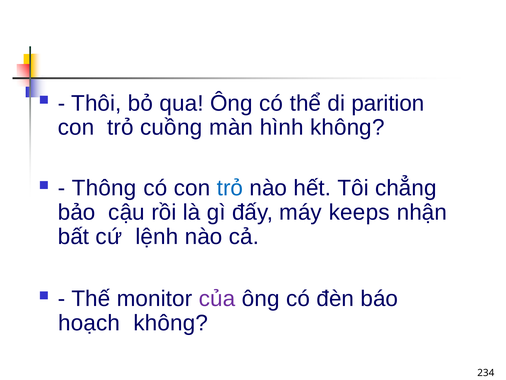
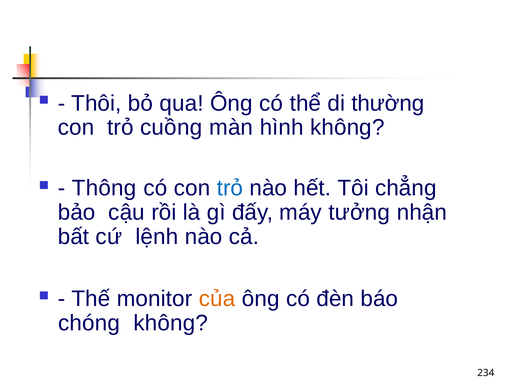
parition: parition -> thường
keeps: keeps -> tưởng
của colour: purple -> orange
hoạch: hoạch -> chóng
